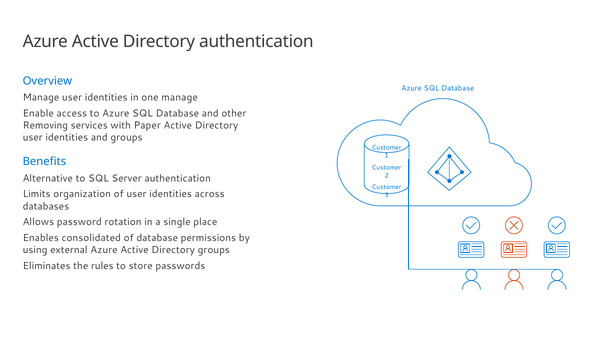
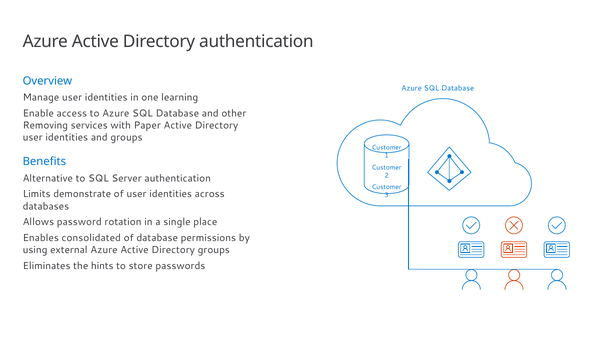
one manage: manage -> learning
organization: organization -> demonstrate
rules: rules -> hints
